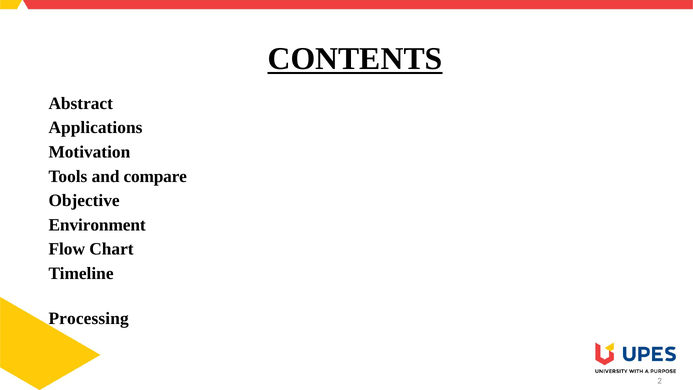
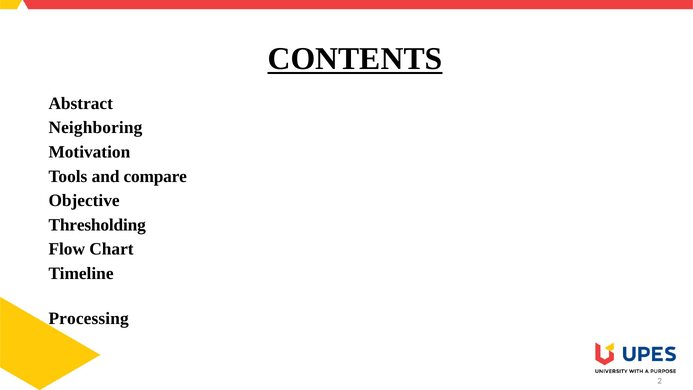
Applications: Applications -> Neighboring
Environment: Environment -> Thresholding
